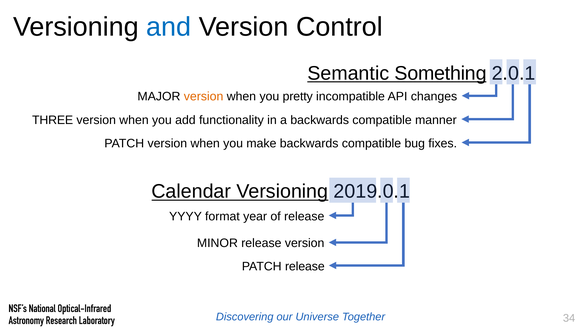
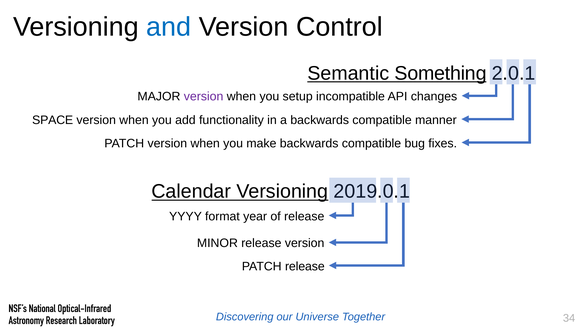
version at (204, 97) colour: orange -> purple
pretty: pretty -> setup
THREE: THREE -> SPACE
